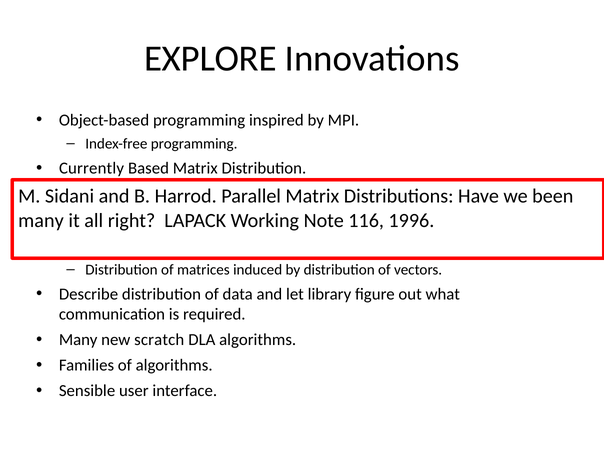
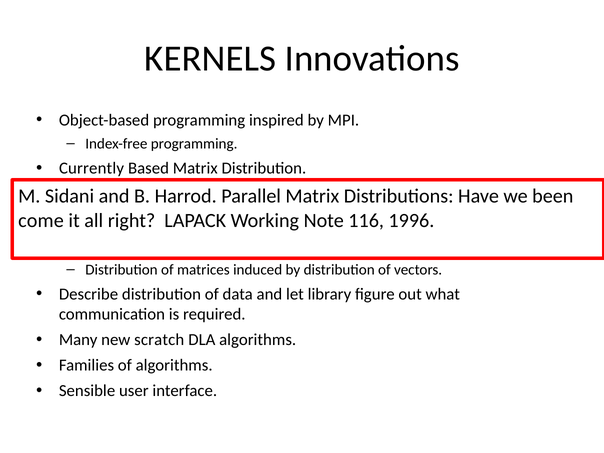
EXPLORE: EXPLORE -> KERNELS
many at (41, 220): many -> come
